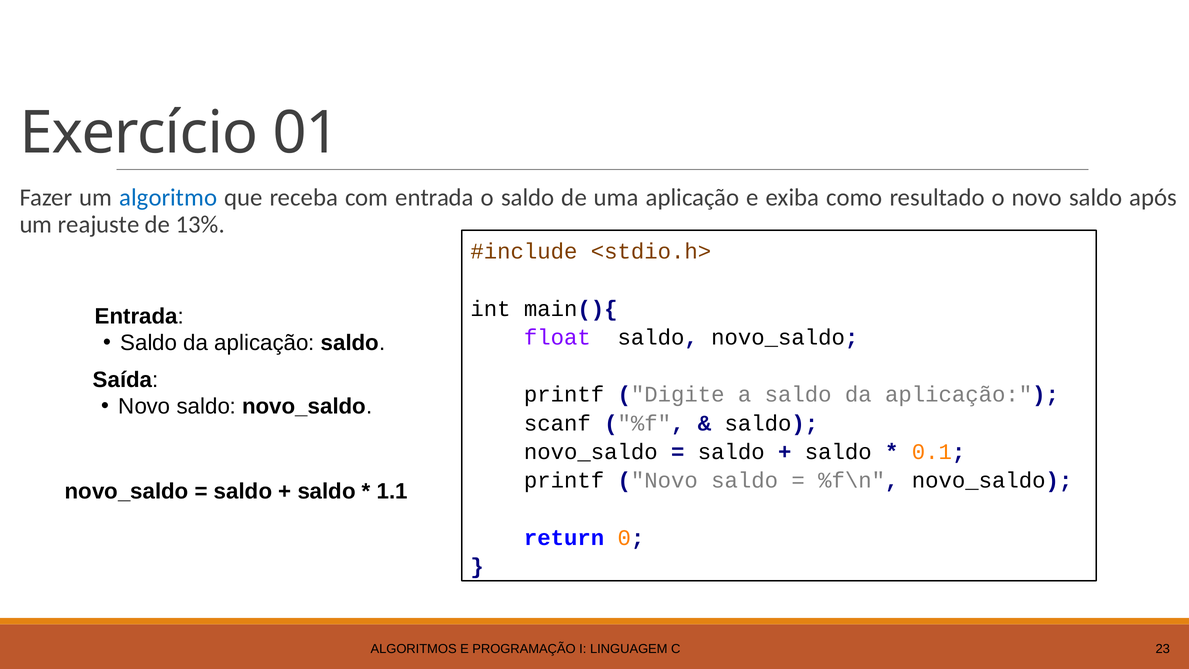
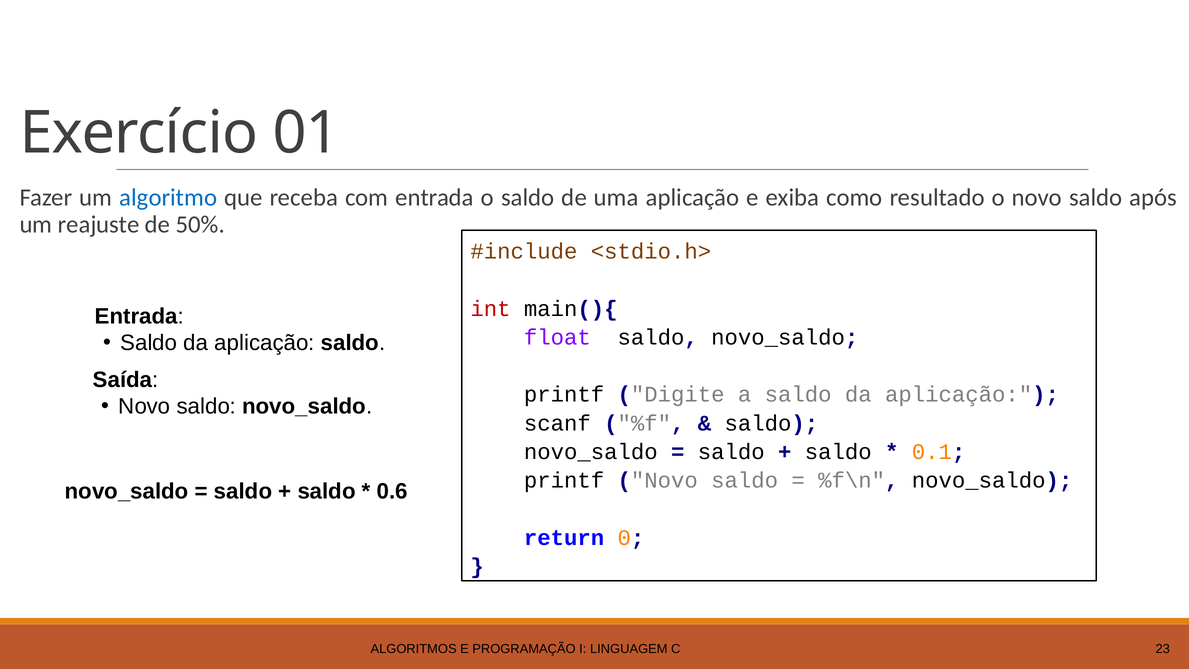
13%: 13% -> 50%
int colour: black -> red
1.1: 1.1 -> 0.6
